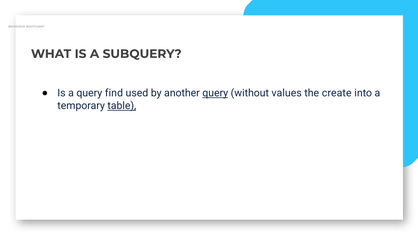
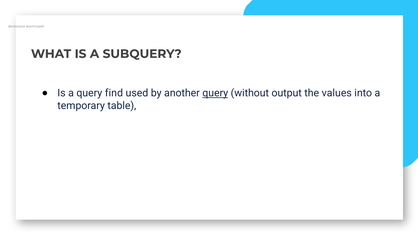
values: values -> output
create: create -> values
table underline: present -> none
